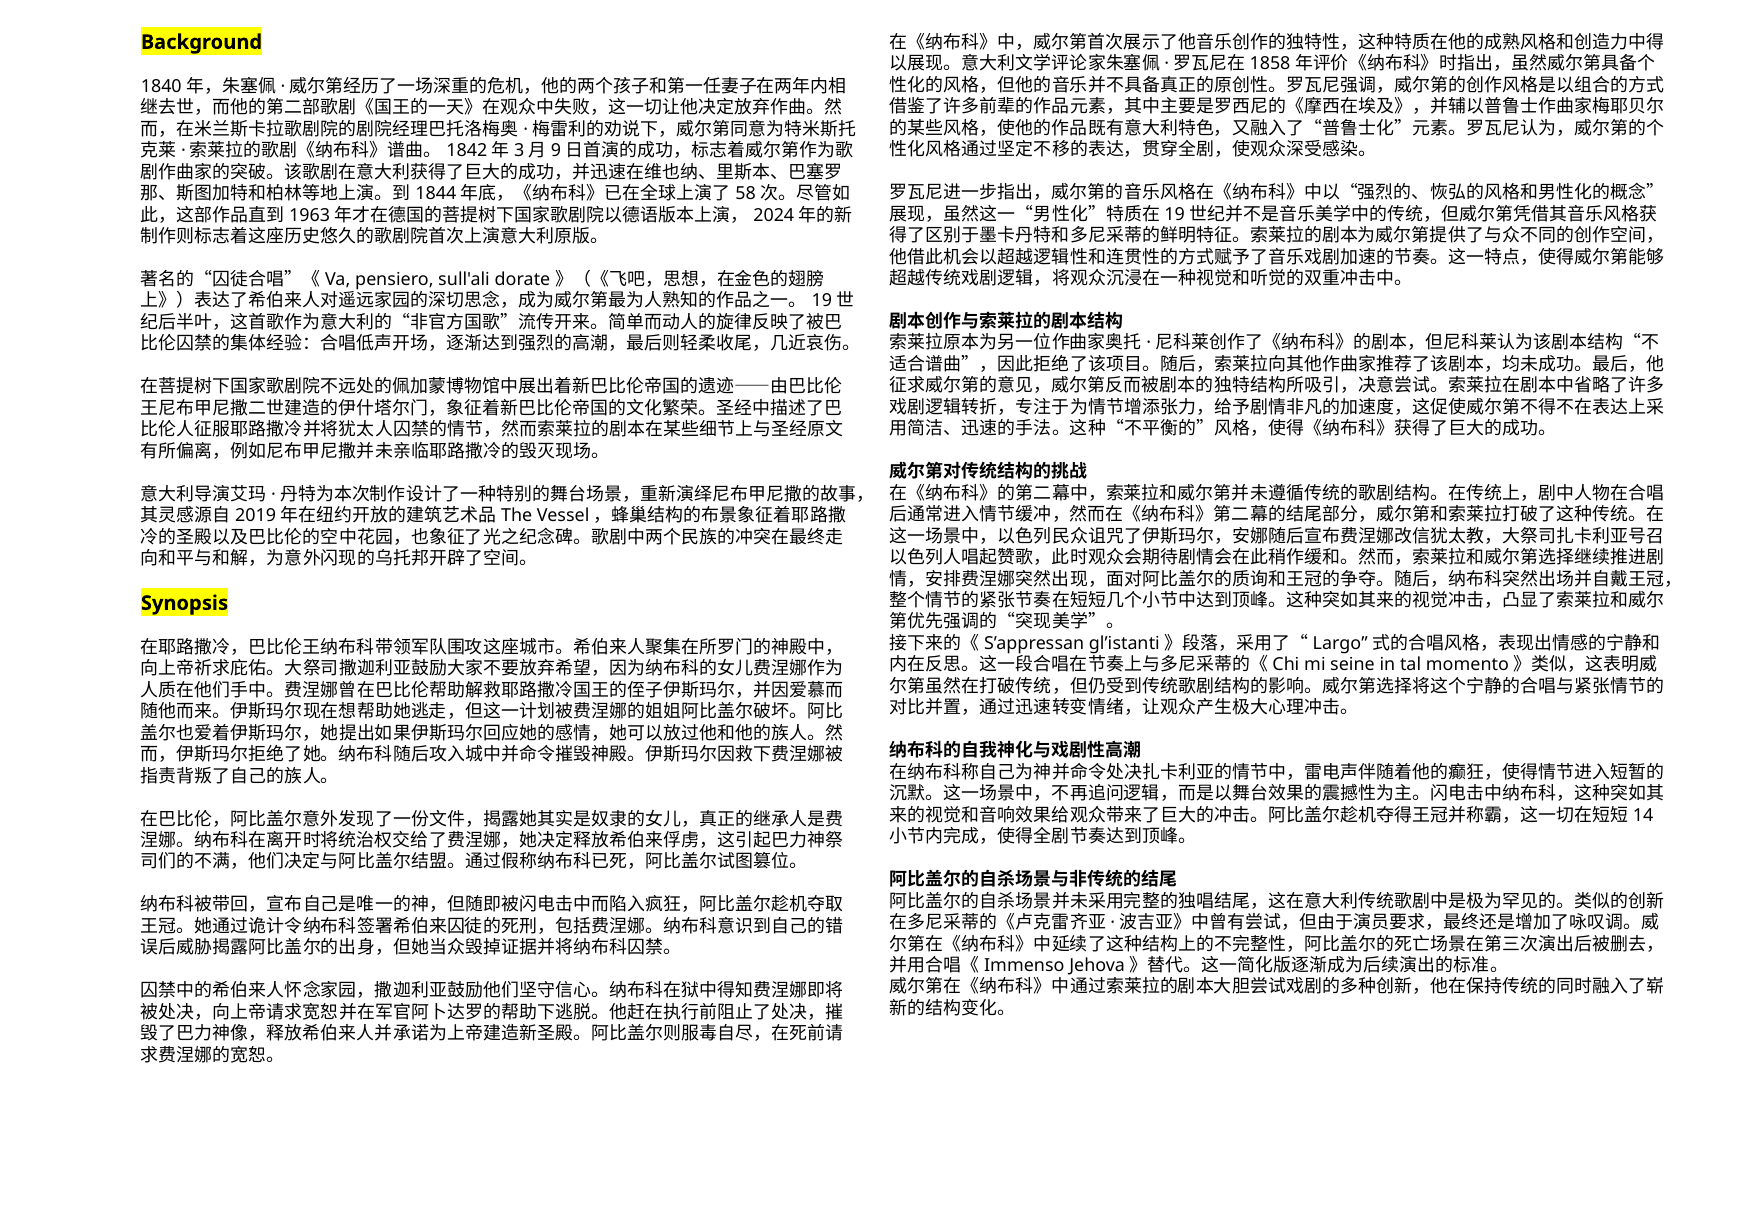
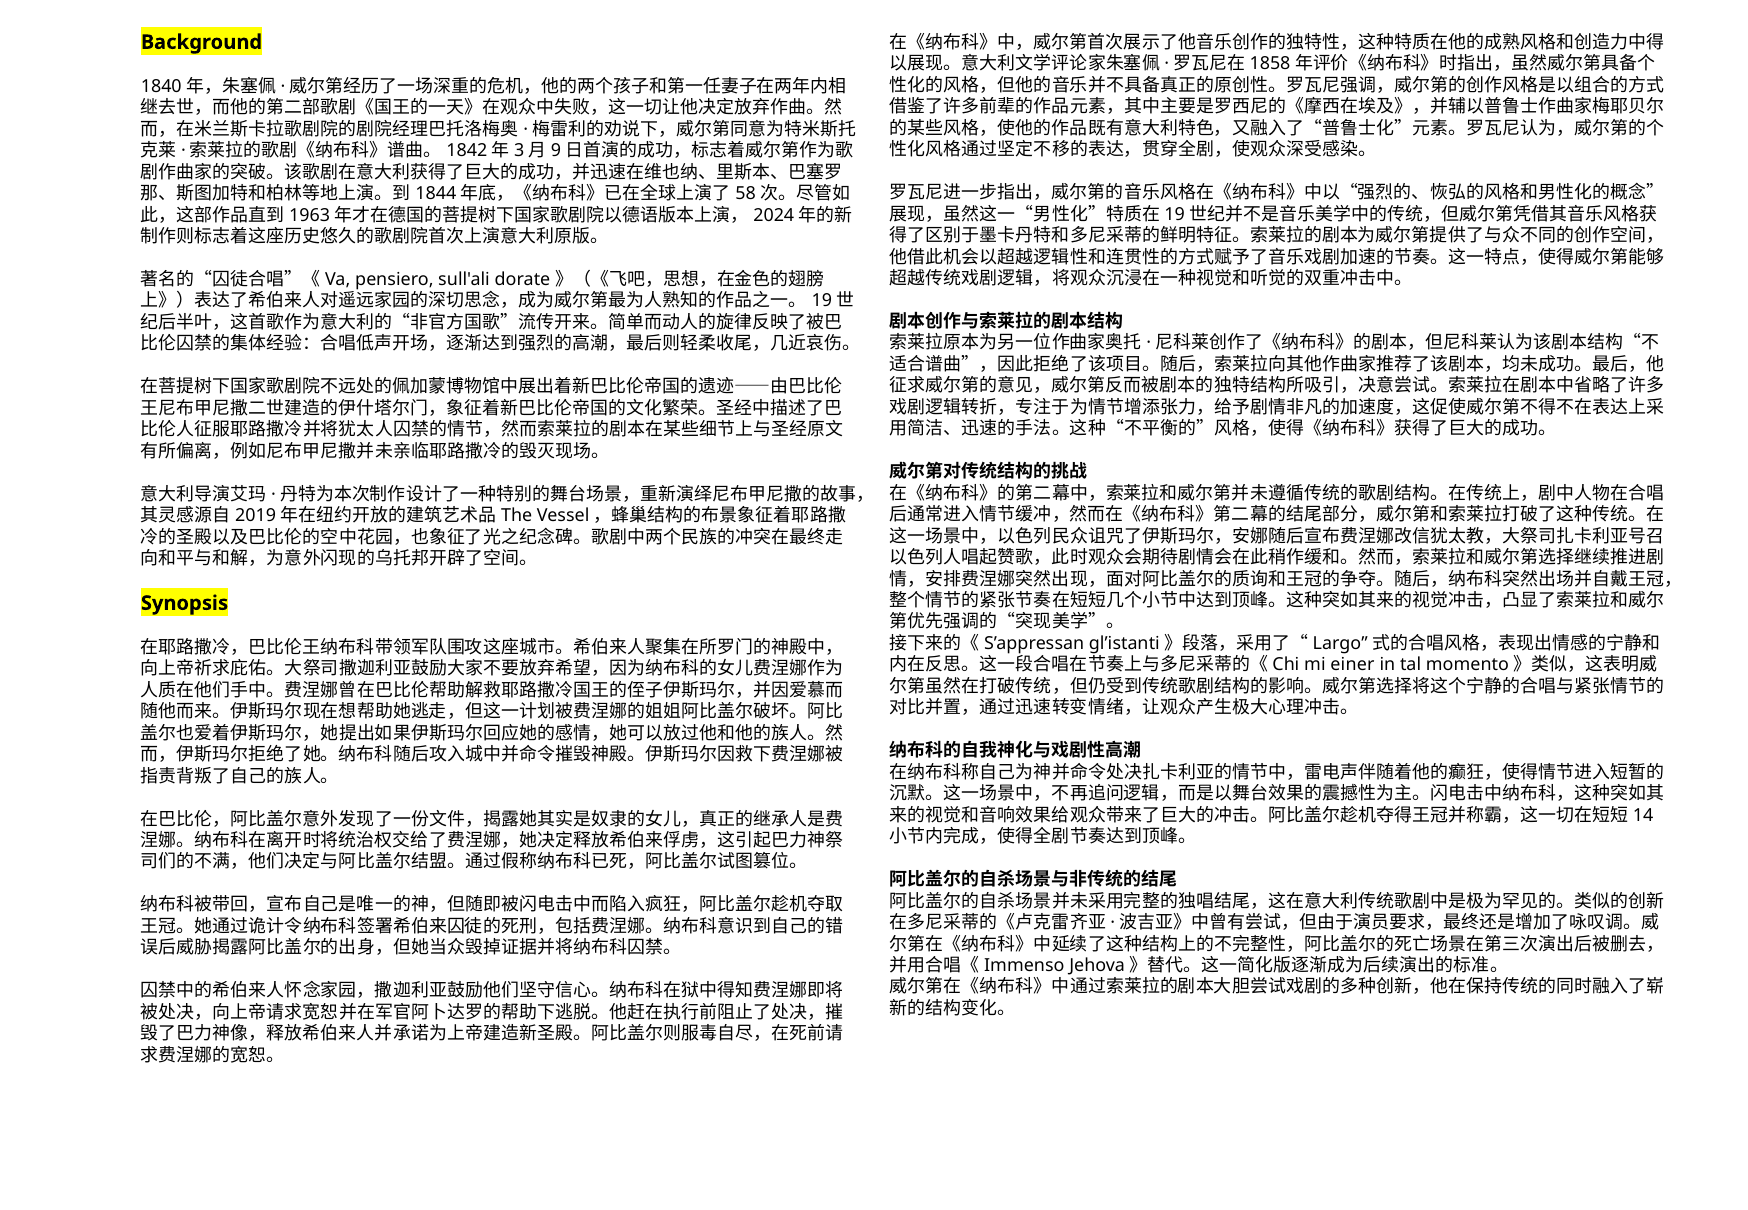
seine: seine -> einer
